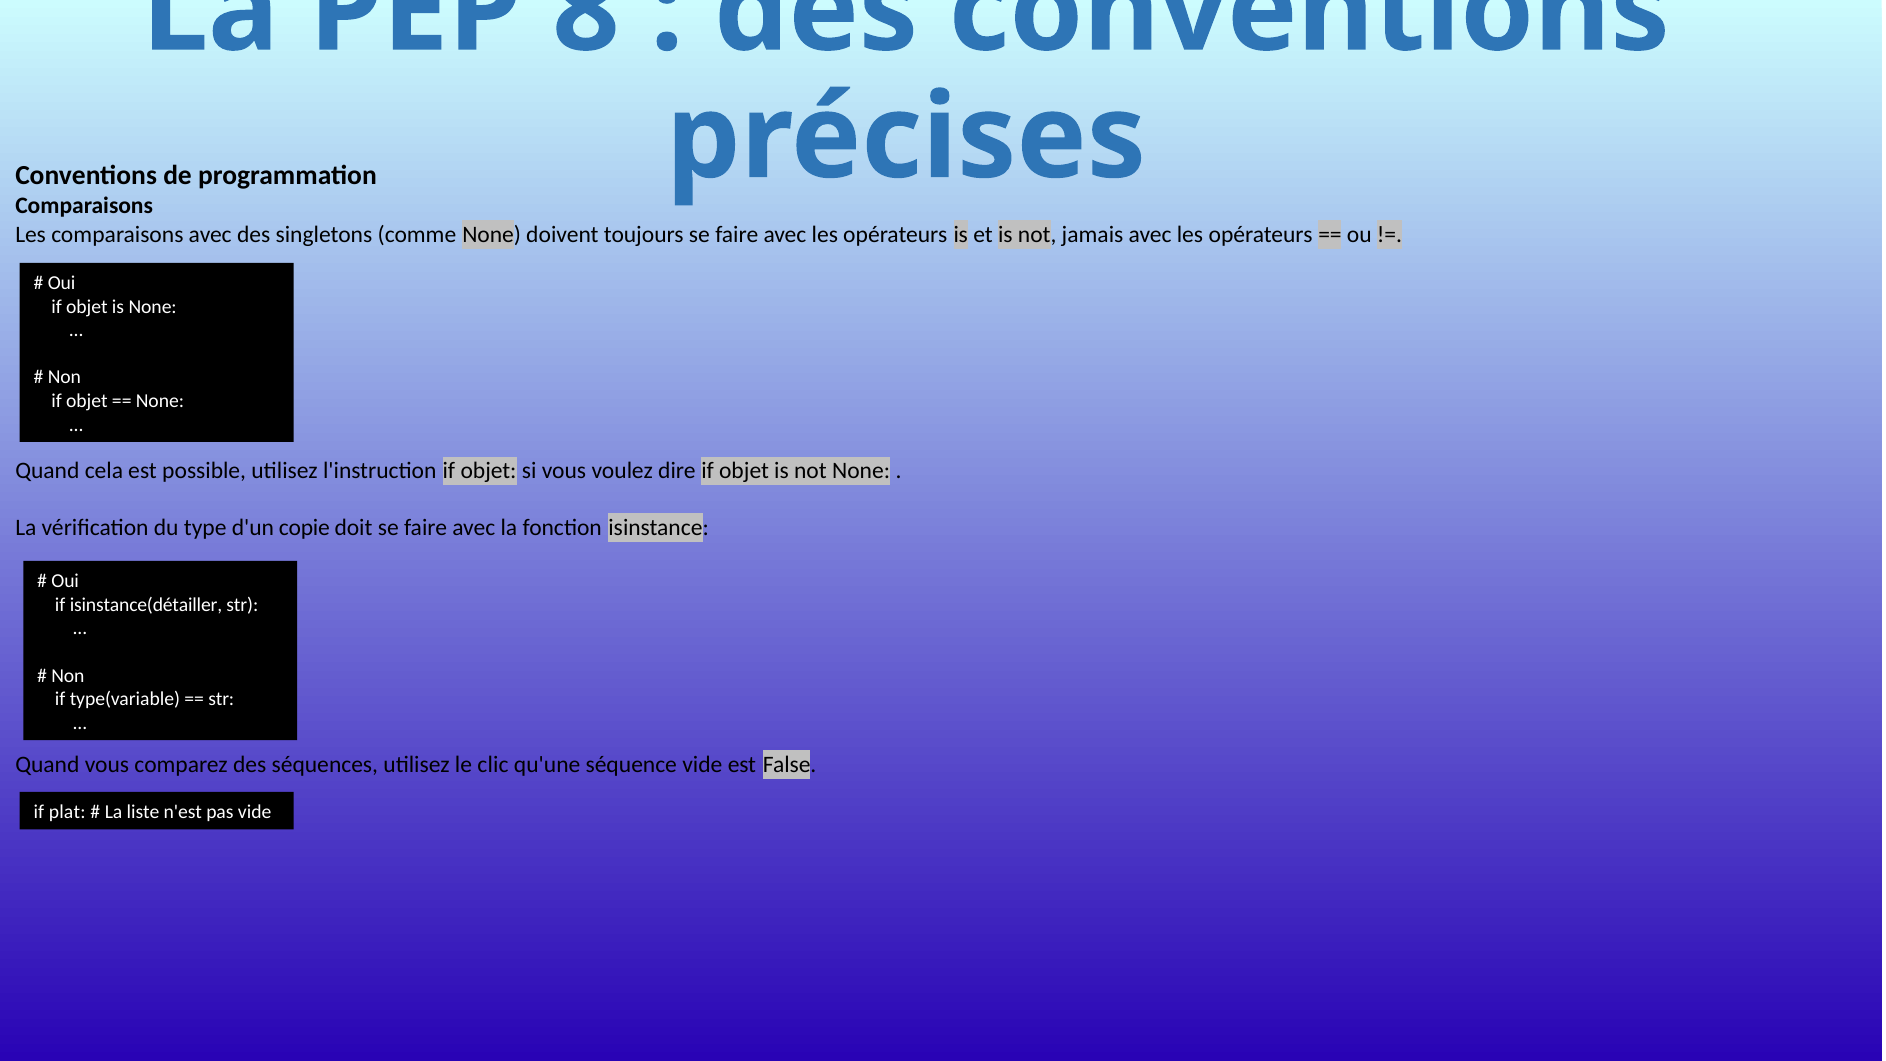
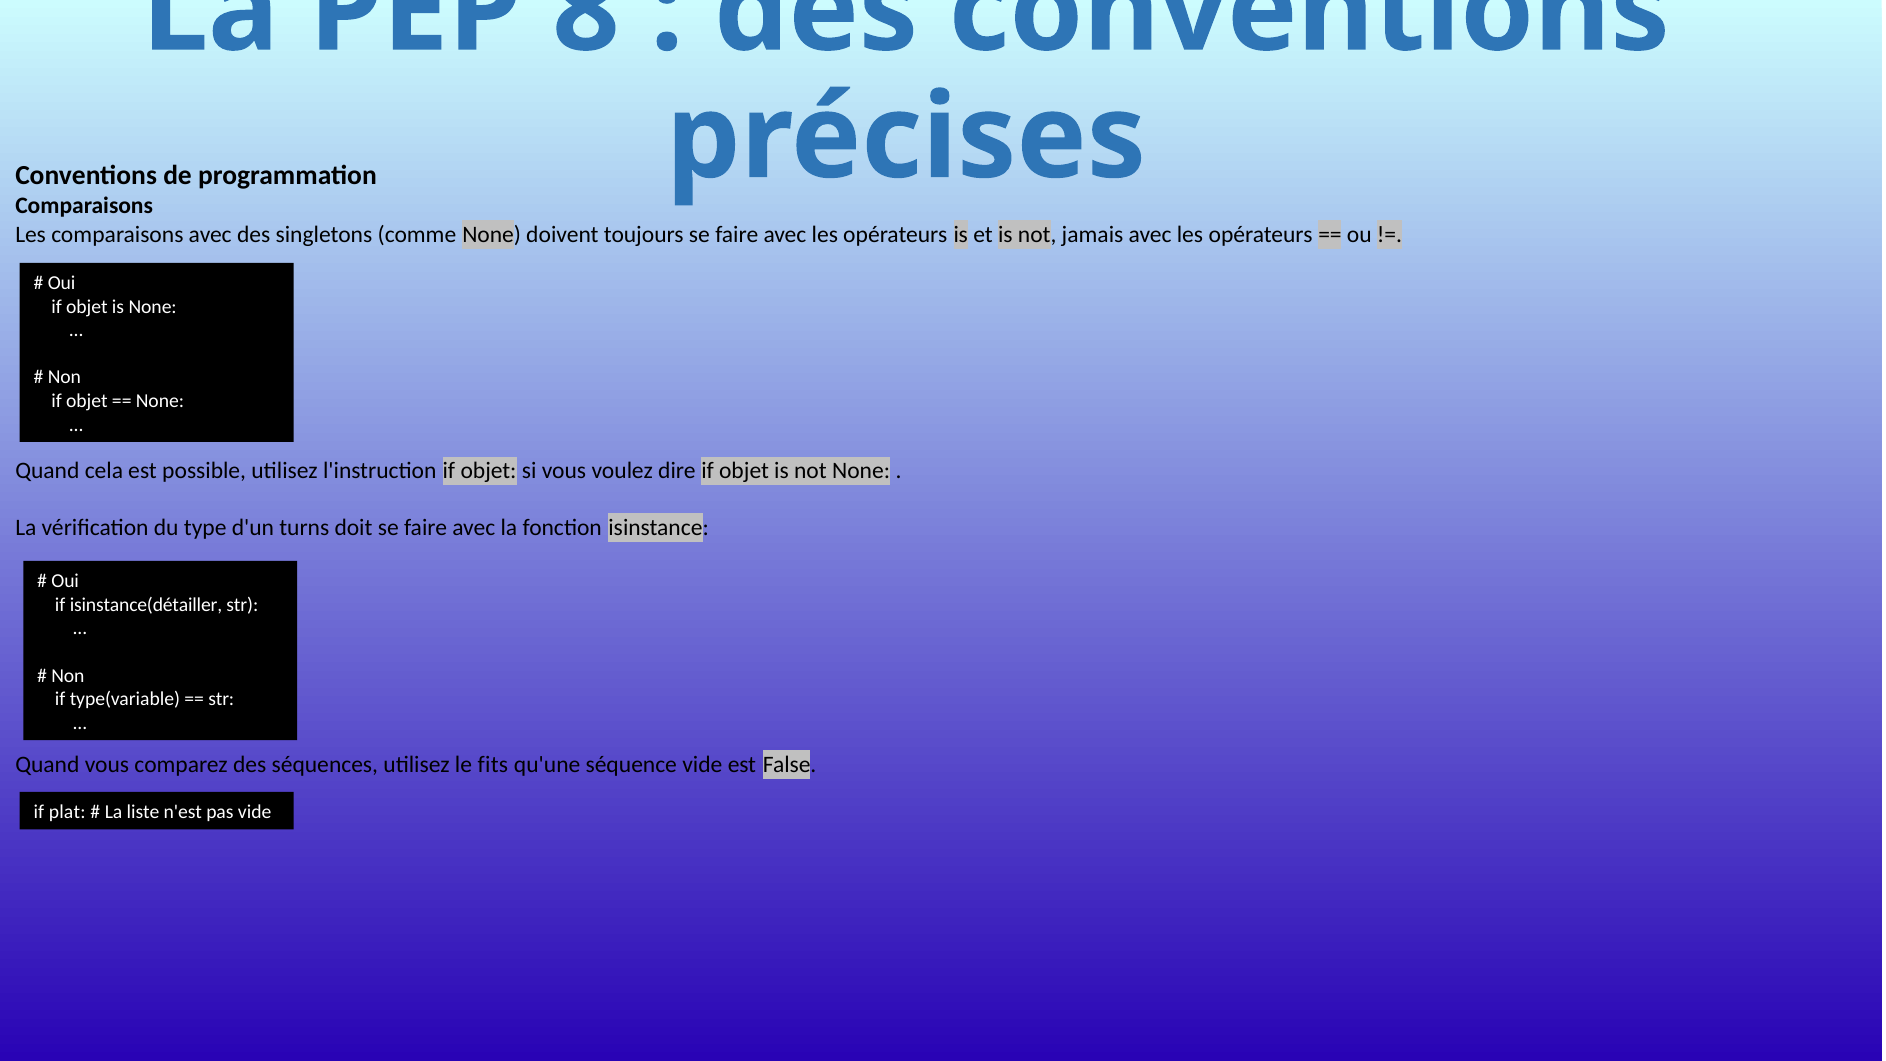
copie: copie -> turns
clic: clic -> fits
